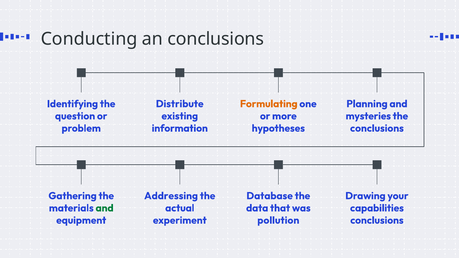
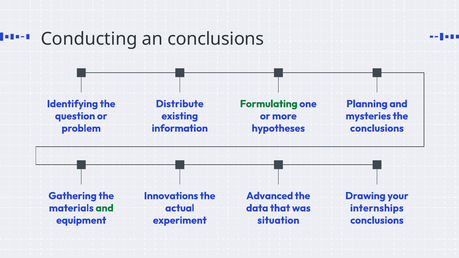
Formulating colour: orange -> green
Addressing: Addressing -> Innovations
Database: Database -> Advanced
capabilities: capabilities -> internships
pollution: pollution -> situation
